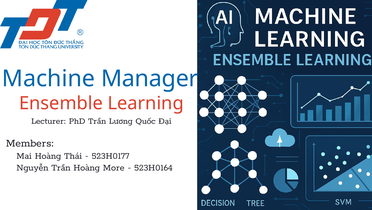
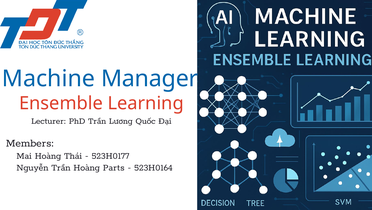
More: More -> Parts
